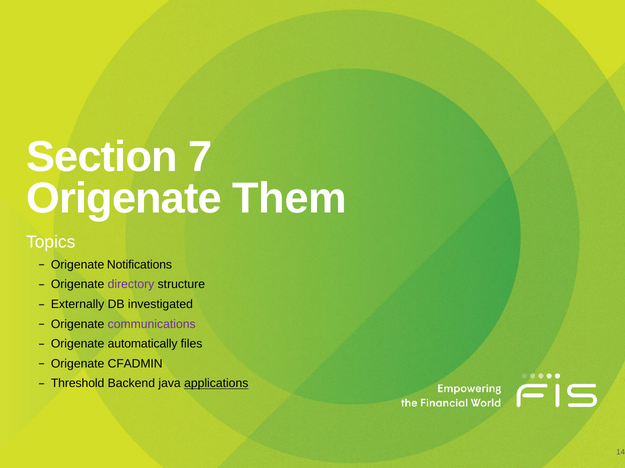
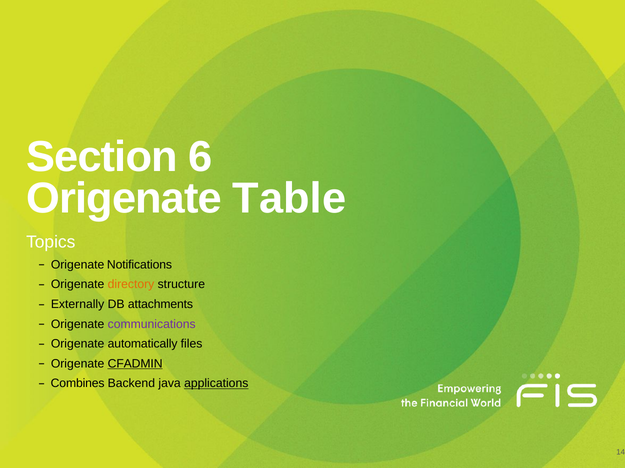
7: 7 -> 6
Them: Them -> Table
directory colour: purple -> orange
investigated: investigated -> attachments
CFADMIN underline: none -> present
Threshold: Threshold -> Combines
